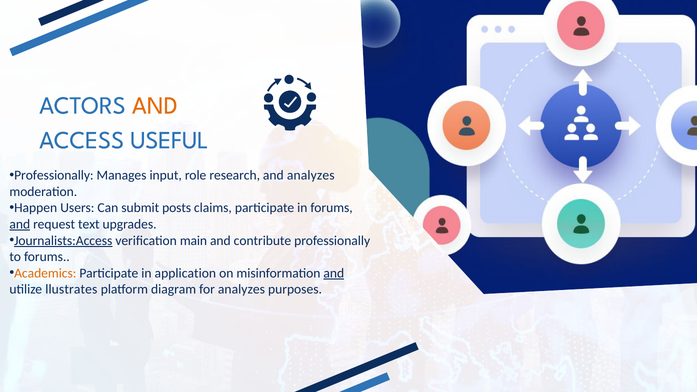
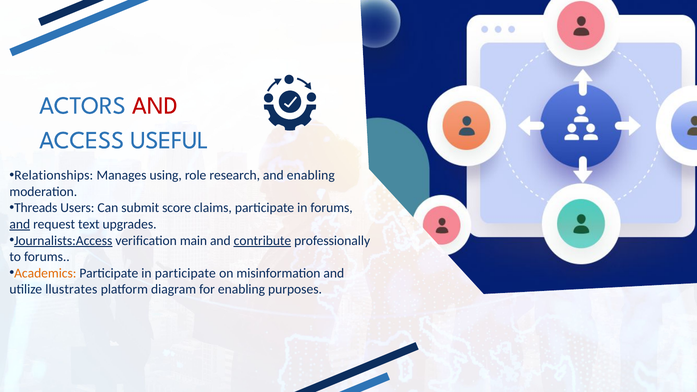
AND at (155, 105) colour: orange -> red
Professionally at (54, 176): Professionally -> Relationships
input: input -> using
and analyzes: analyzes -> enabling
Happen: Happen -> Threads
posts: posts -> score
contribute underline: none -> present
in application: application -> participate
and at (334, 273) underline: present -> none
for analyzes: analyzes -> enabling
